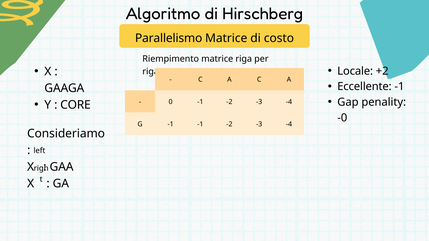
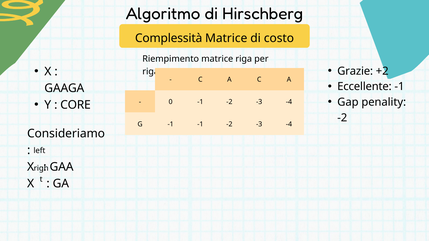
Parallelismo: Parallelismo -> Complessità
Locale: Locale -> Grazie
-0 at (342, 118): -0 -> -2
